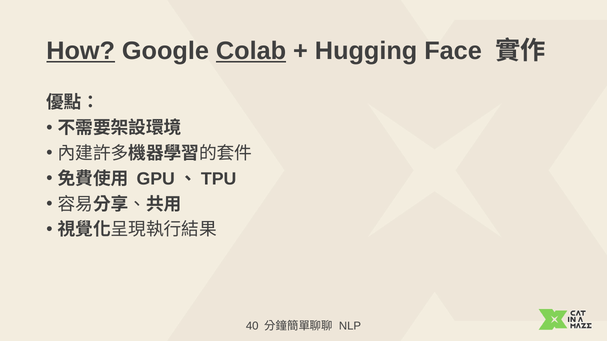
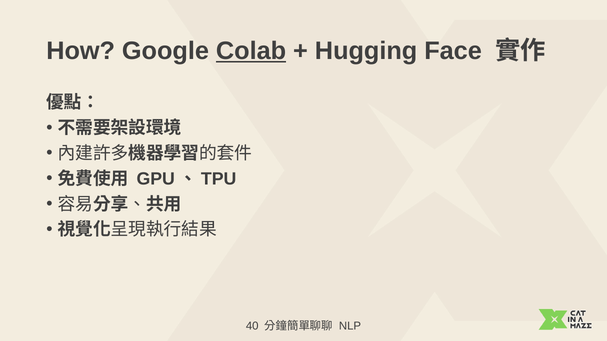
How underline: present -> none
